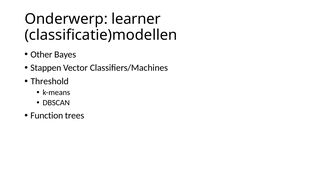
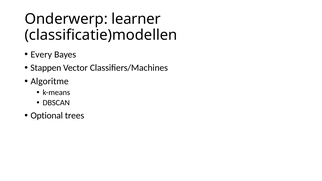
Other: Other -> Every
Threshold: Threshold -> Algoritme
Function: Function -> Optional
